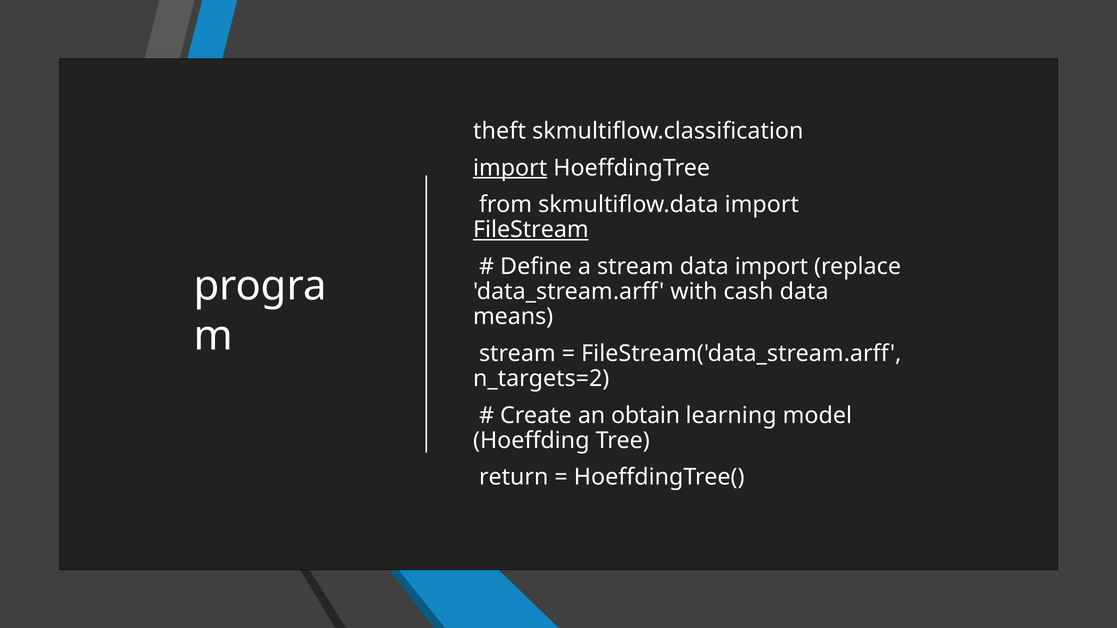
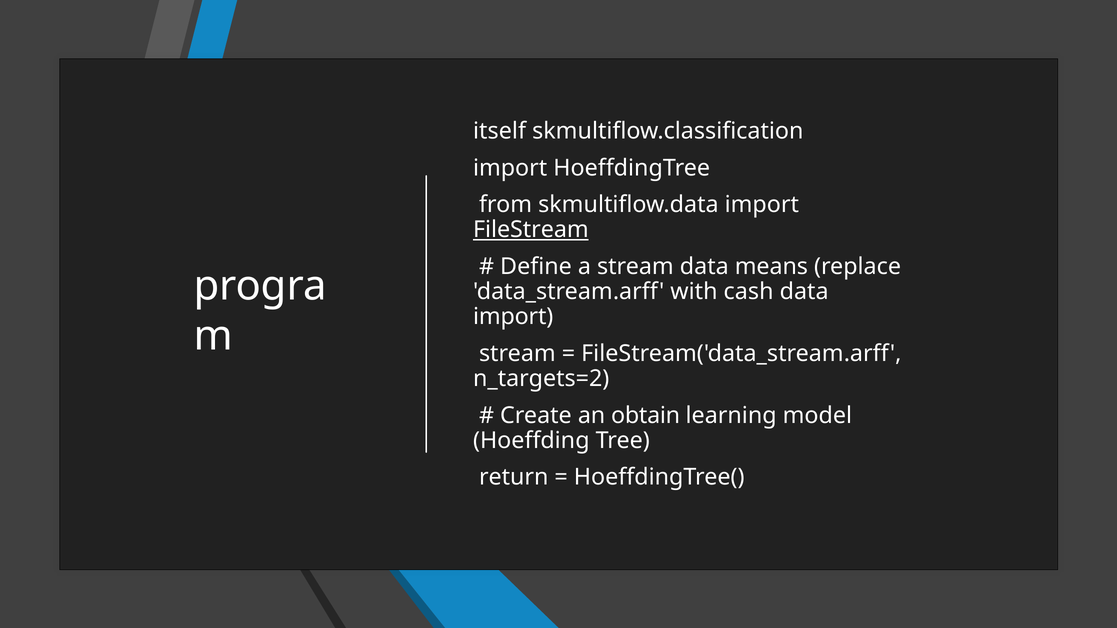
theft: theft -> itself
import at (510, 168) underline: present -> none
data import: import -> means
means at (513, 317): means -> import
